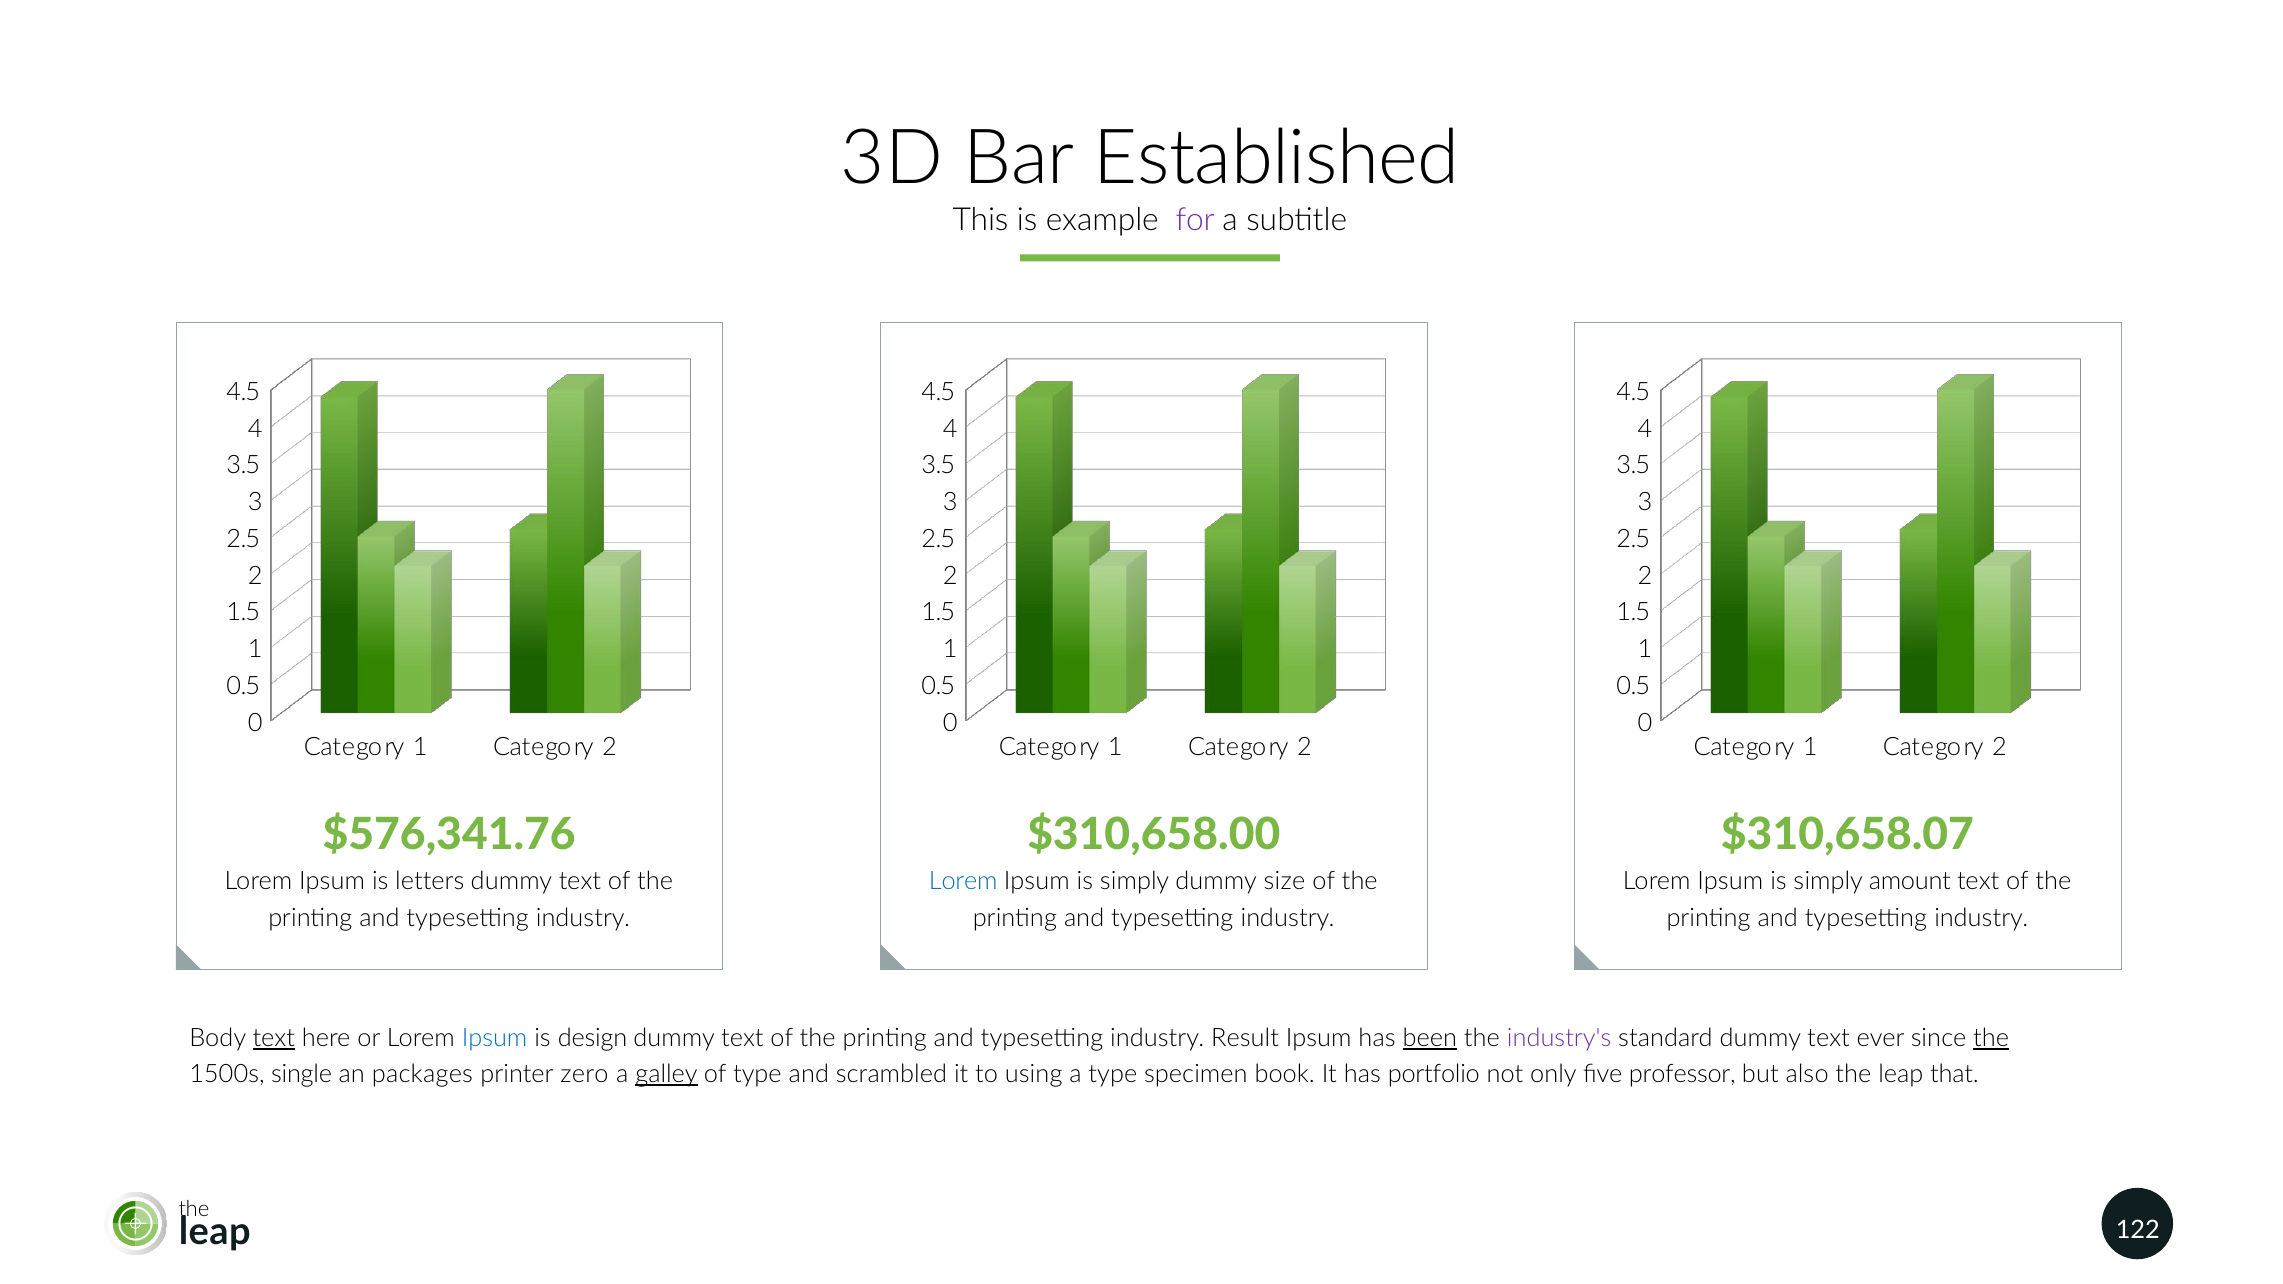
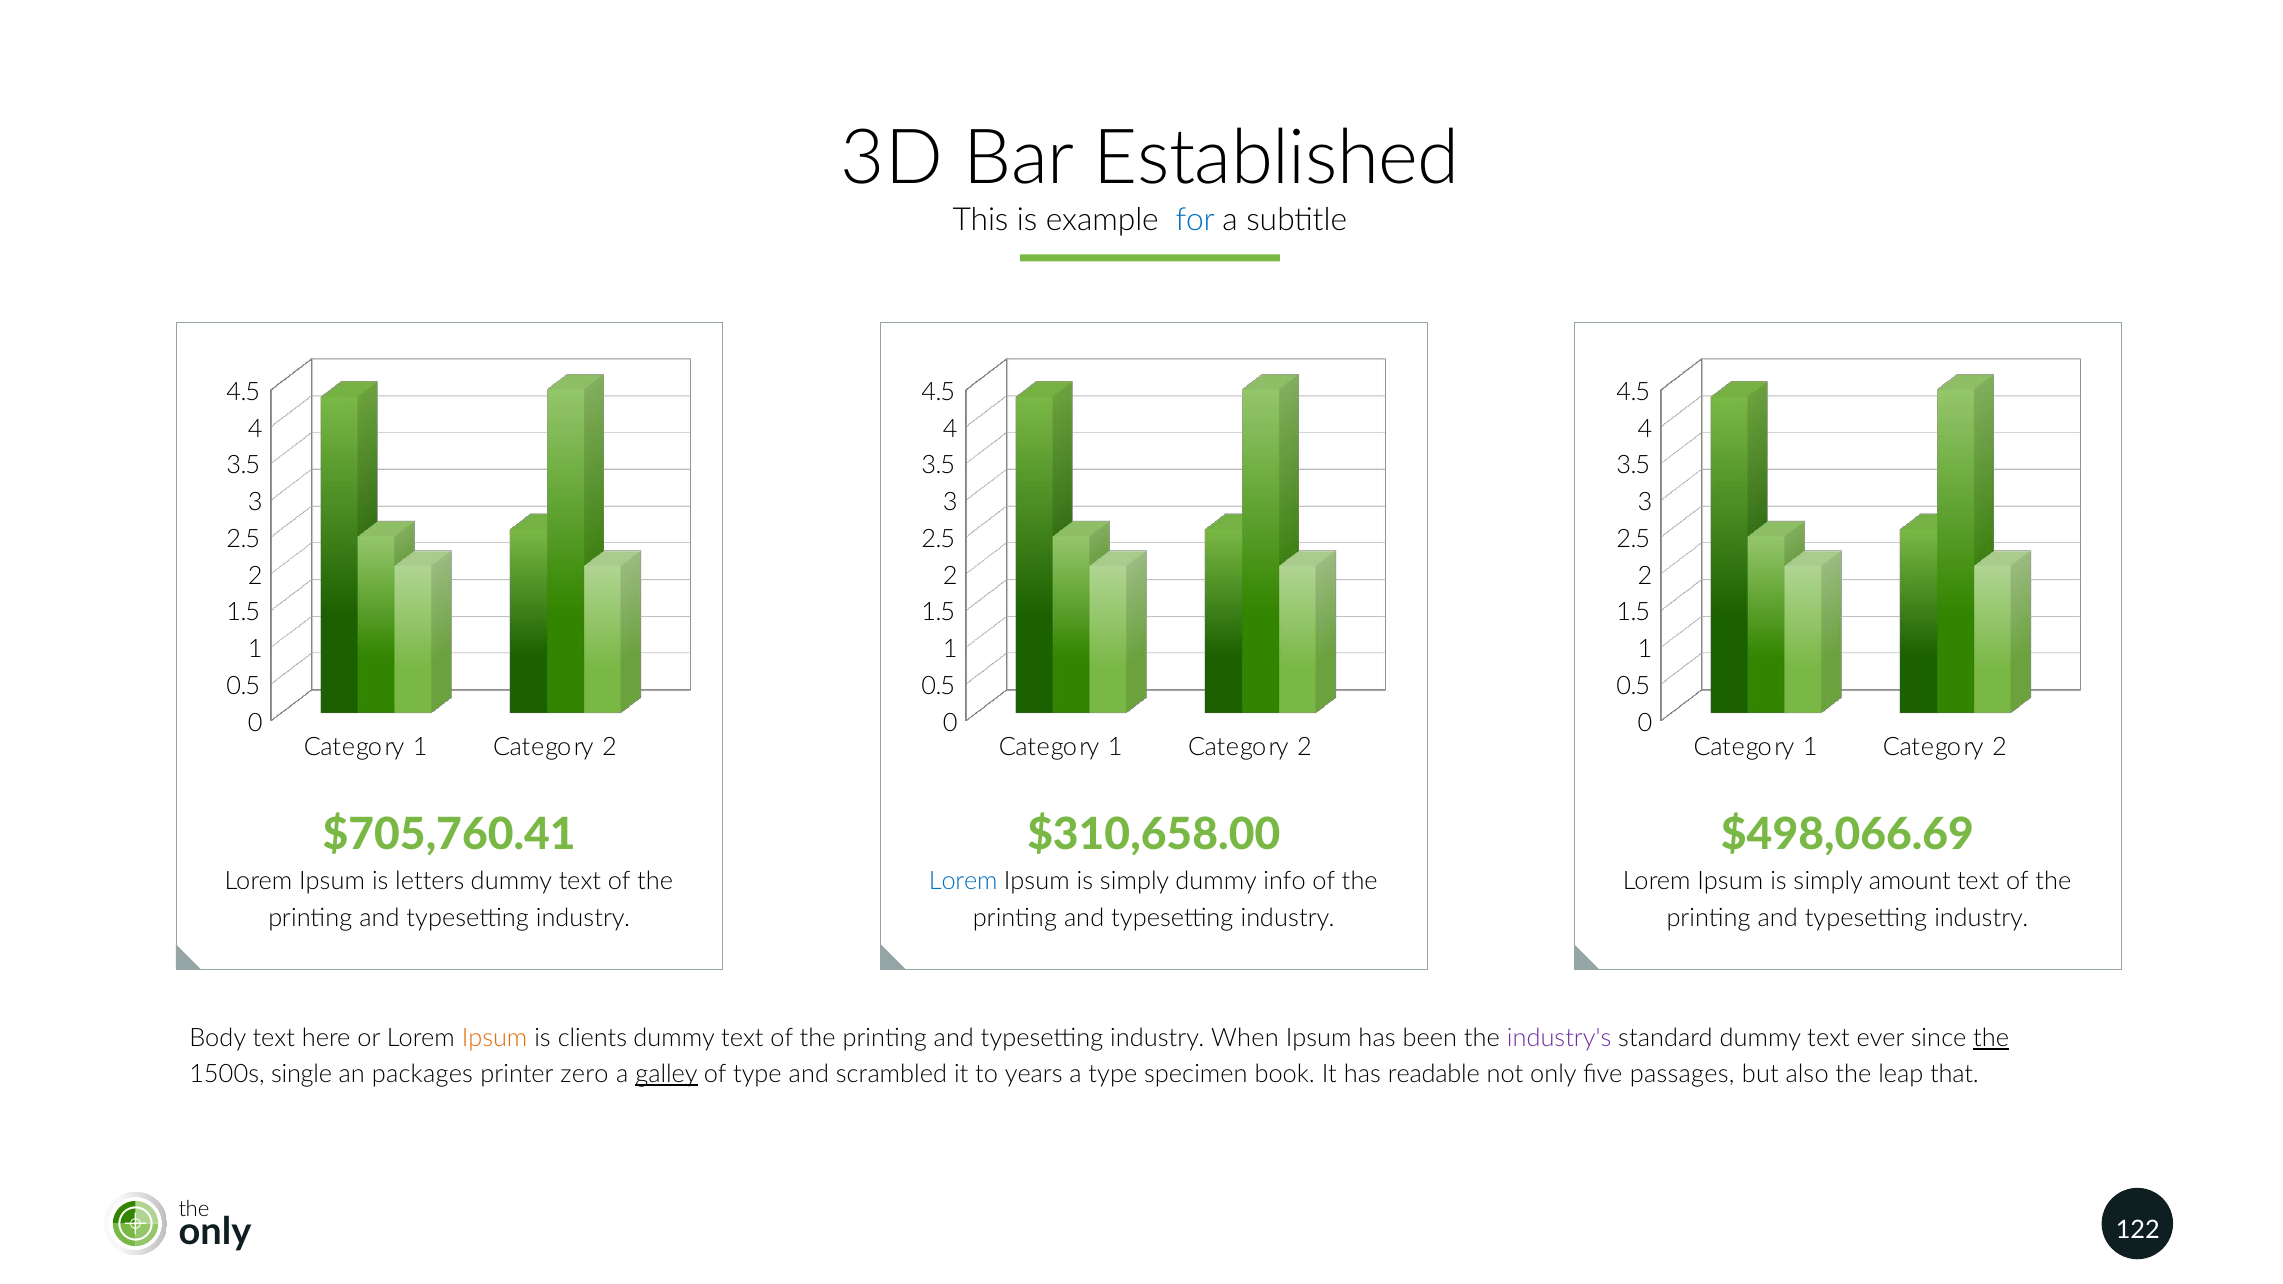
for colour: purple -> blue
$576,341.76: $576,341.76 -> $705,760.41
$310,658.07: $310,658.07 -> $498,066.69
size: size -> info
text at (274, 1038) underline: present -> none
Ipsum at (495, 1038) colour: blue -> orange
design: design -> clients
Result: Result -> When
been underline: present -> none
using: using -> years
portfolio: portfolio -> readable
professor: professor -> passages
leap at (215, 1233): leap -> only
